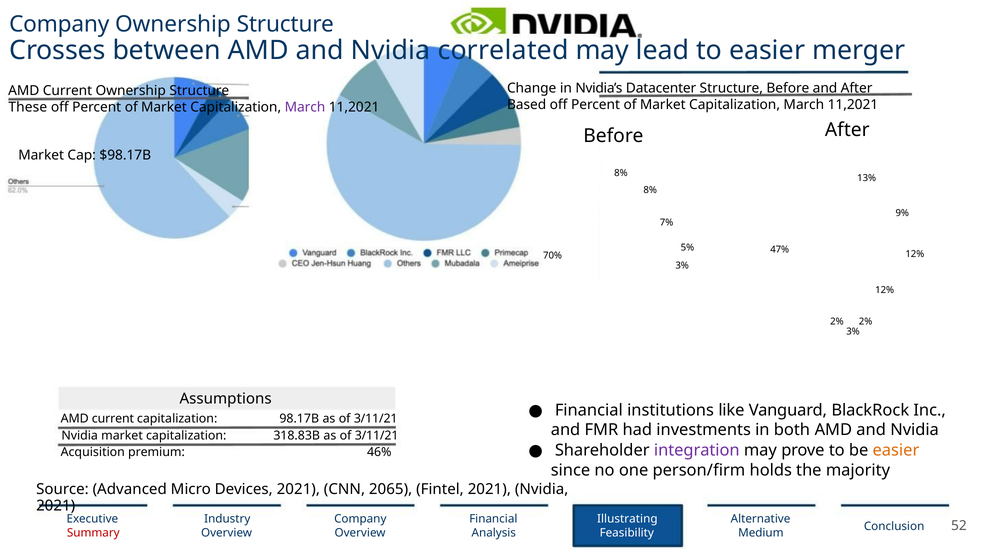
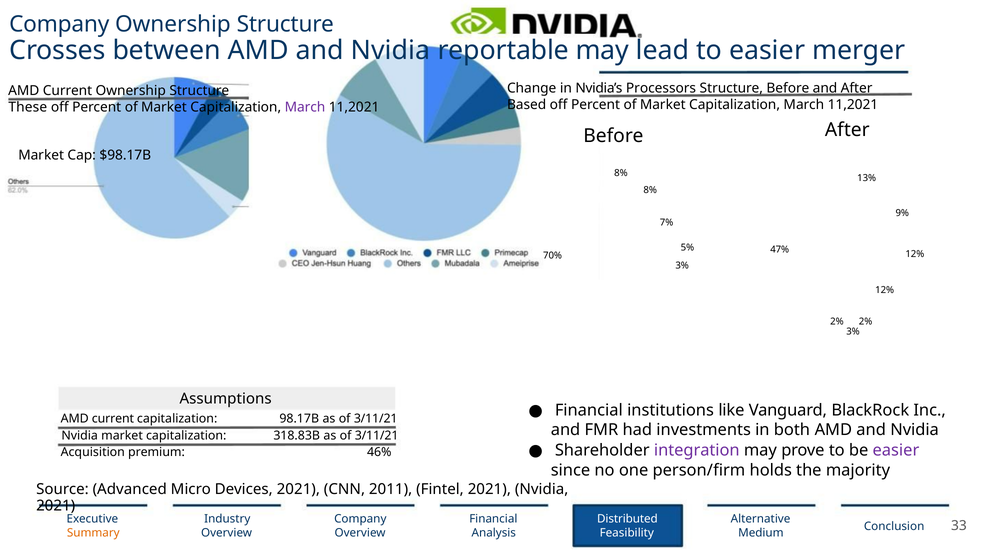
correlated: correlated -> reportable
Datacenter: Datacenter -> Processors
easier at (896, 451) colour: orange -> purple
2065: 2065 -> 2011
Illustrating: Illustrating -> Distributed
52: 52 -> 33
Summary colour: red -> orange
